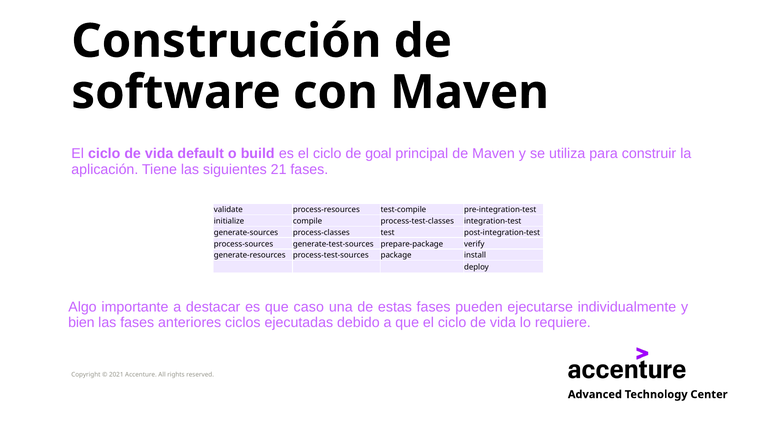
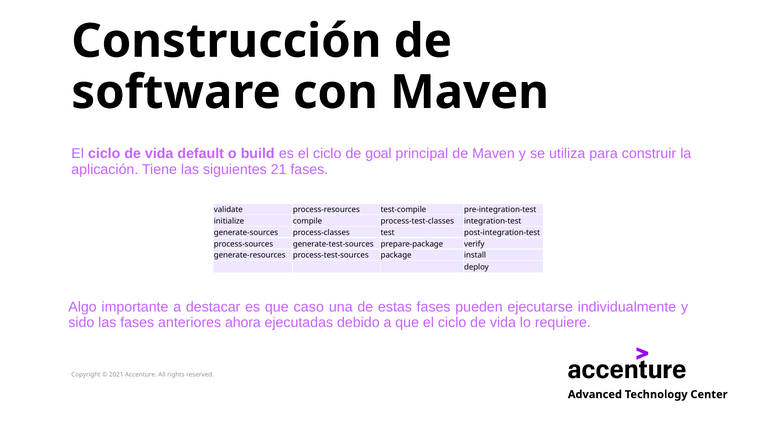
bien: bien -> sido
ciclos: ciclos -> ahora
